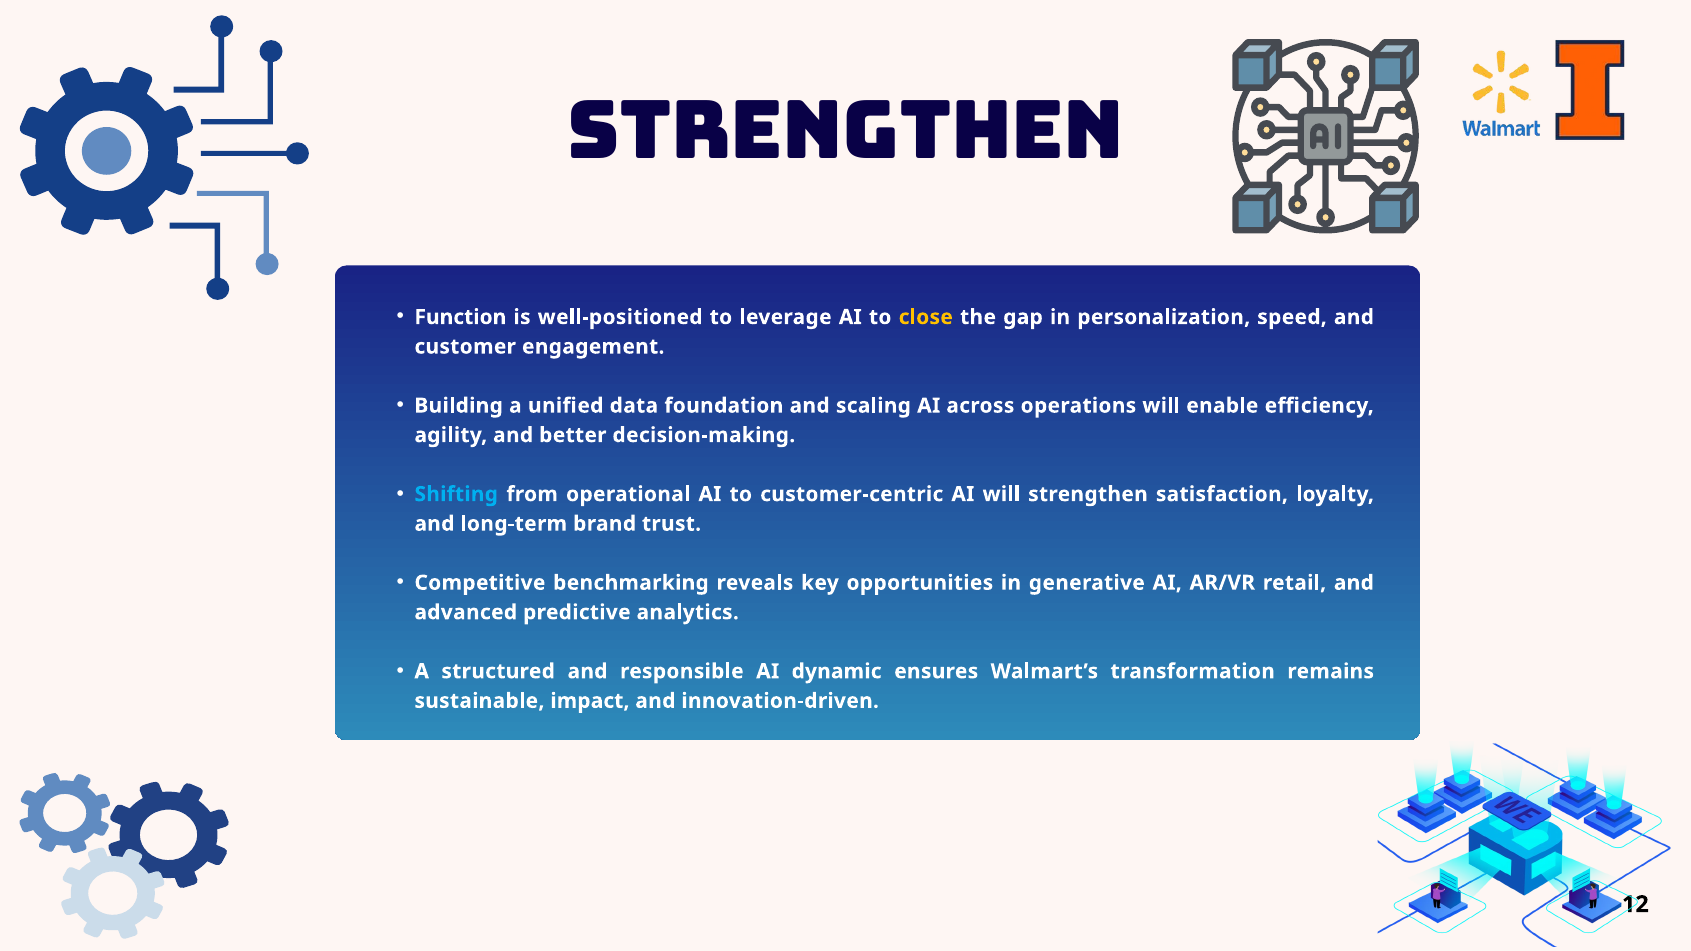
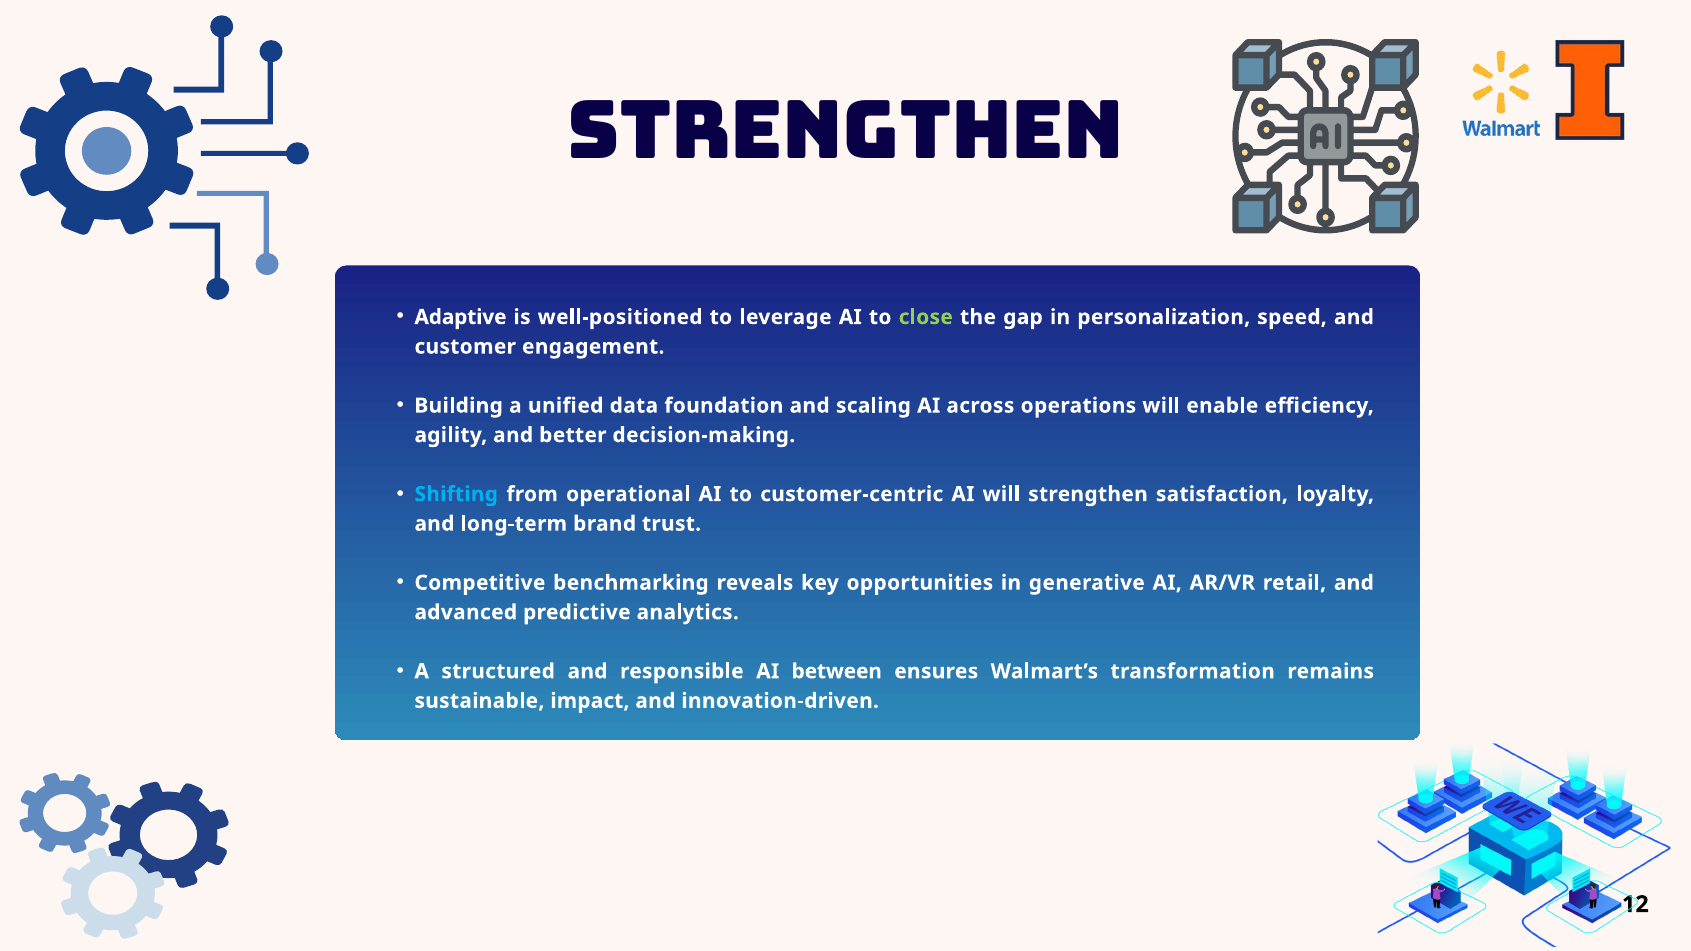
Function: Function -> Adaptive
close colour: yellow -> light green
dynamic: dynamic -> between
